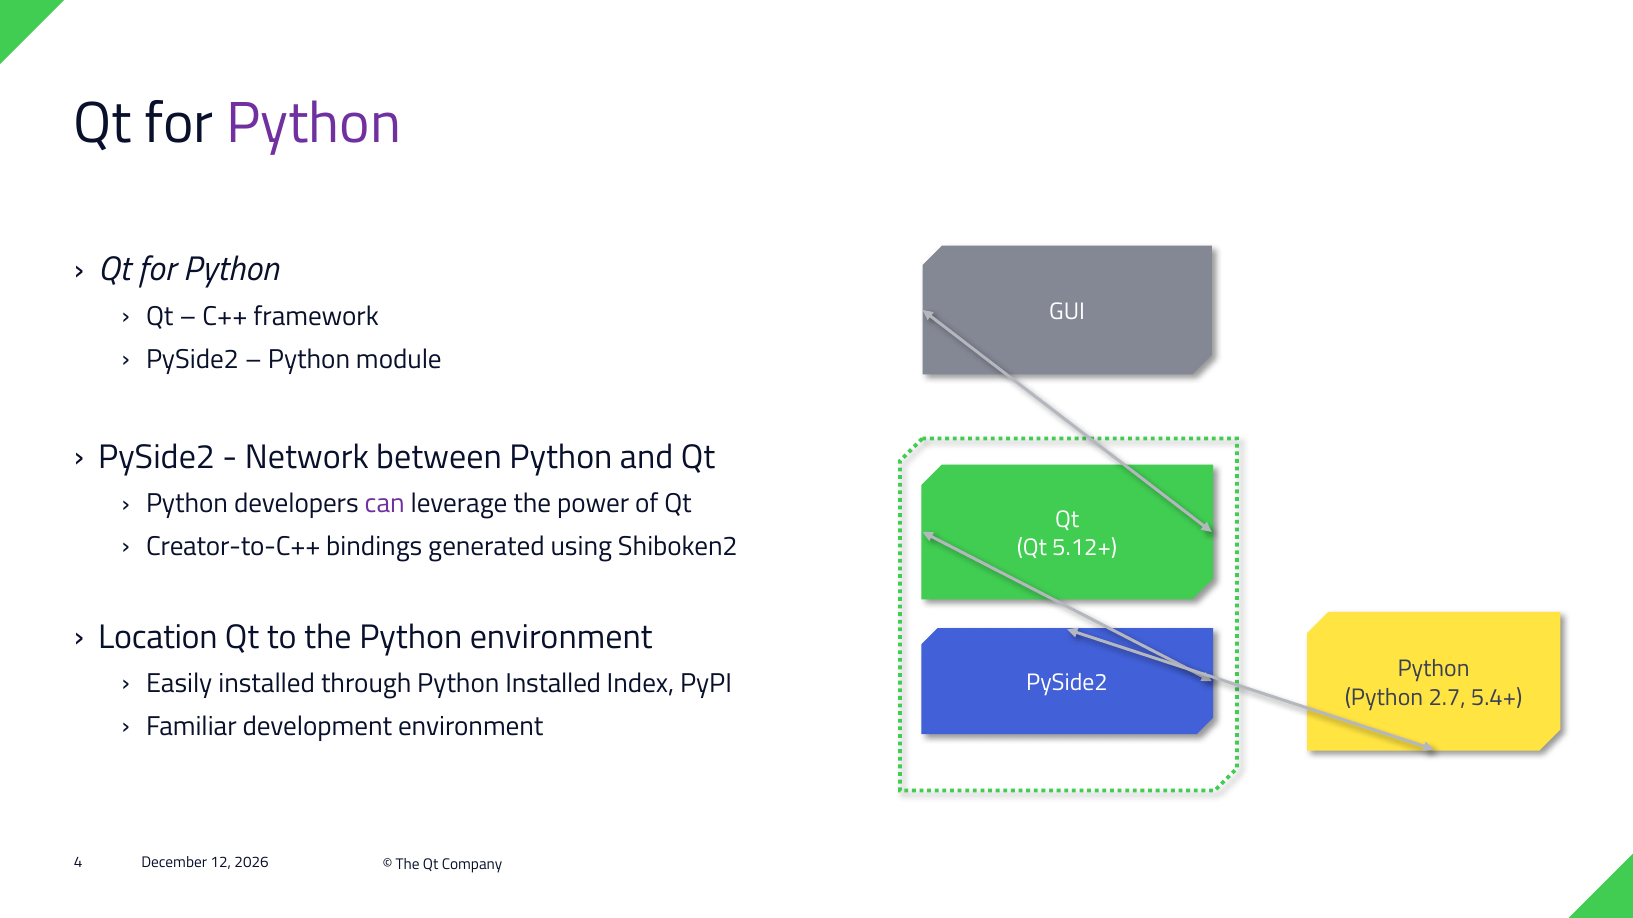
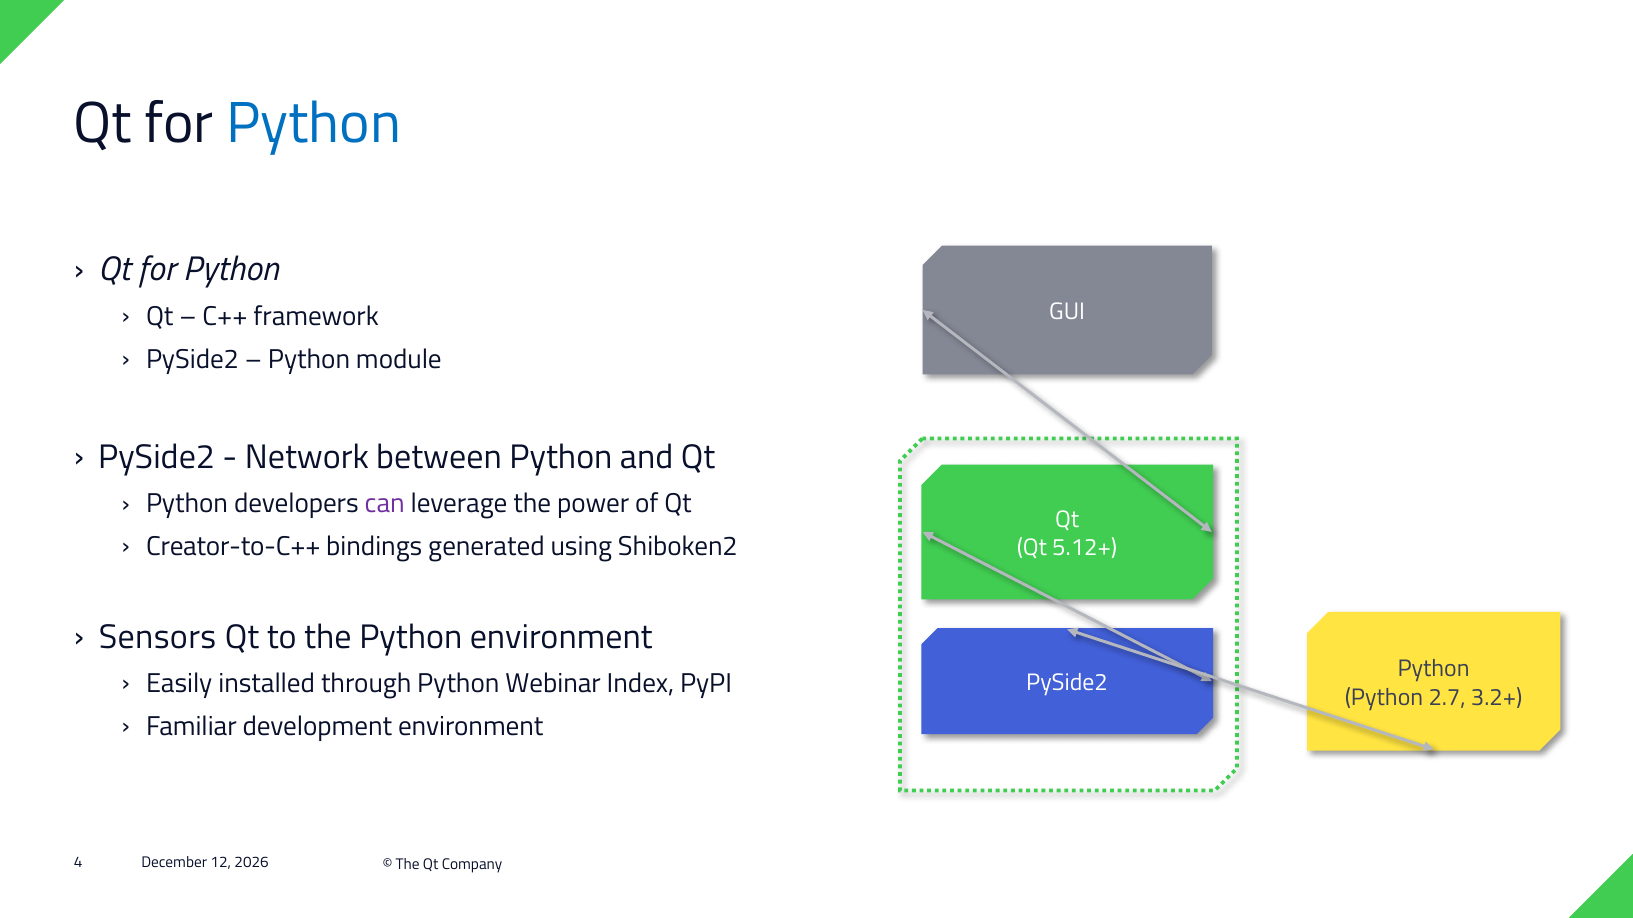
Python at (314, 124) colour: purple -> blue
Location: Location -> Sensors
Python Installed: Installed -> Webinar
5.4+: 5.4+ -> 3.2+
